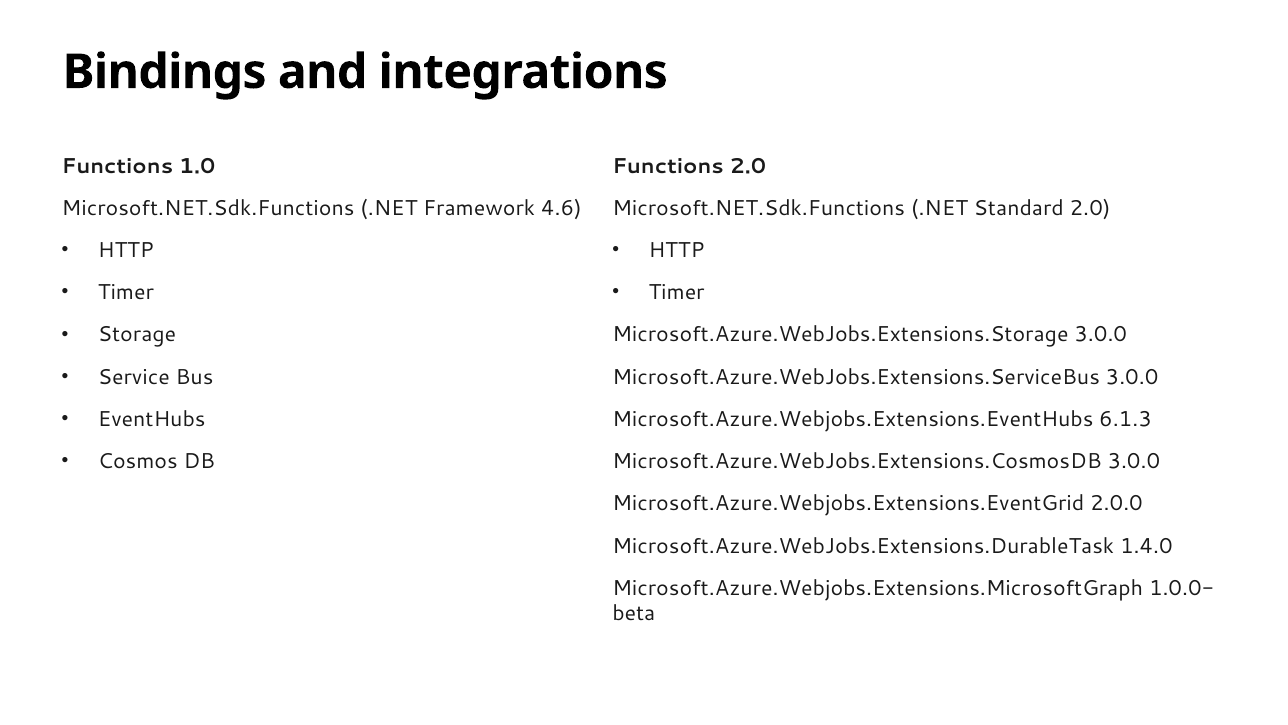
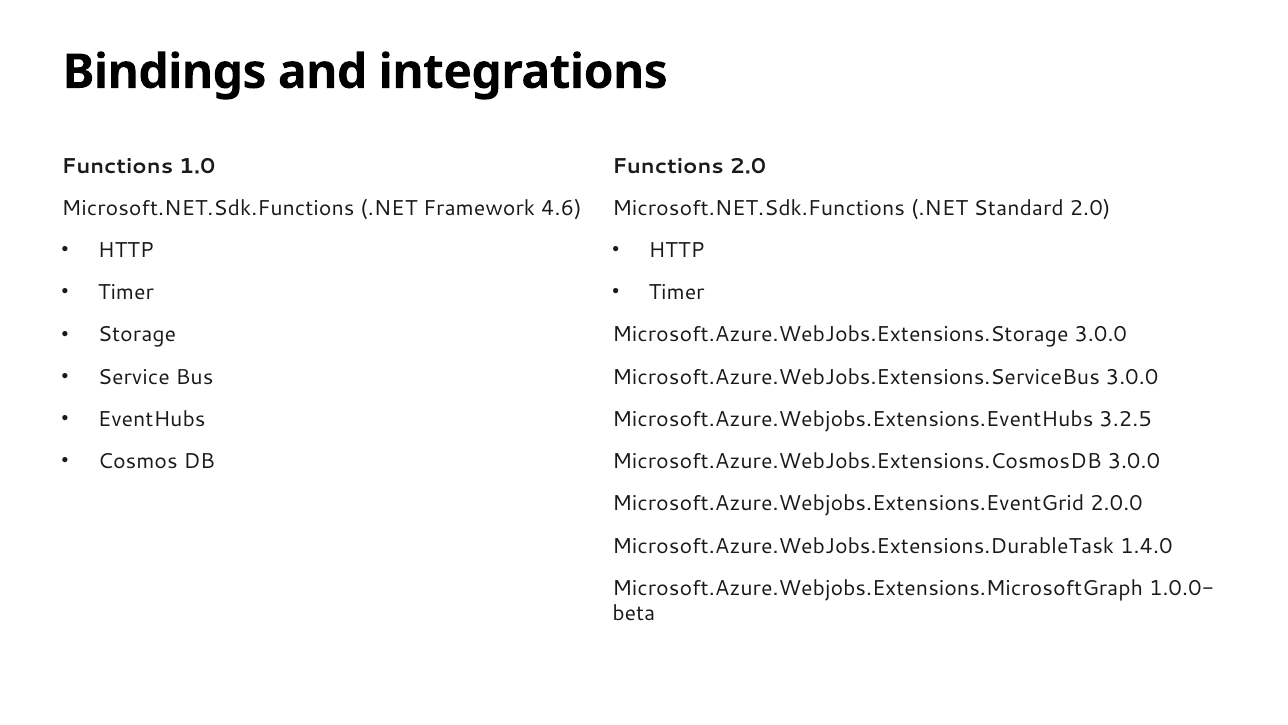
6.1.3: 6.1.3 -> 3.2.5
